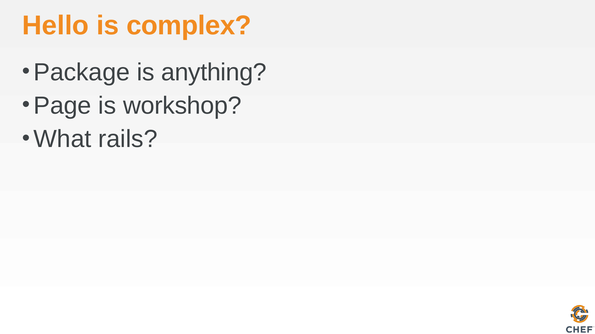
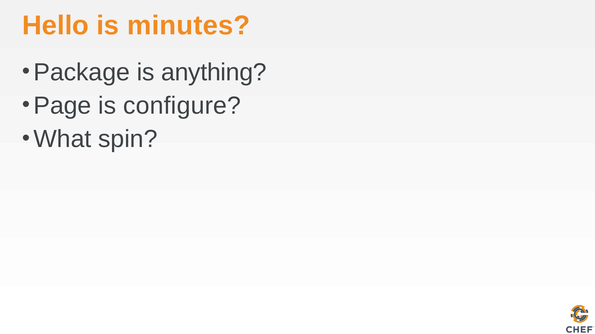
complex: complex -> minutes
workshop: workshop -> configure
rails: rails -> spin
